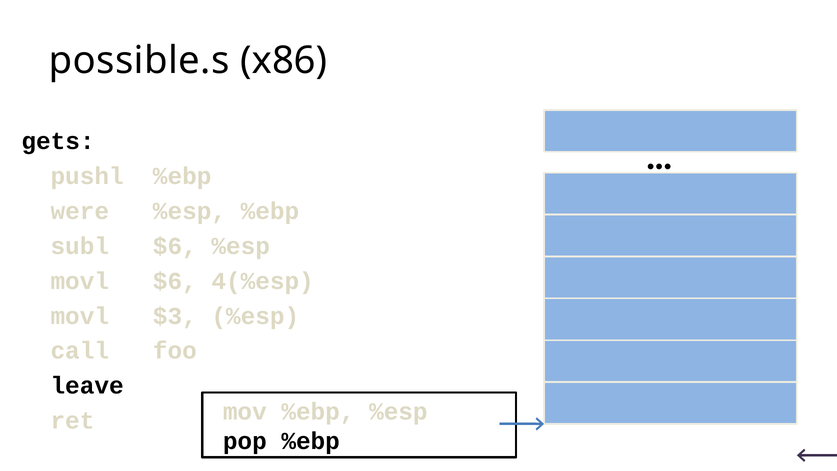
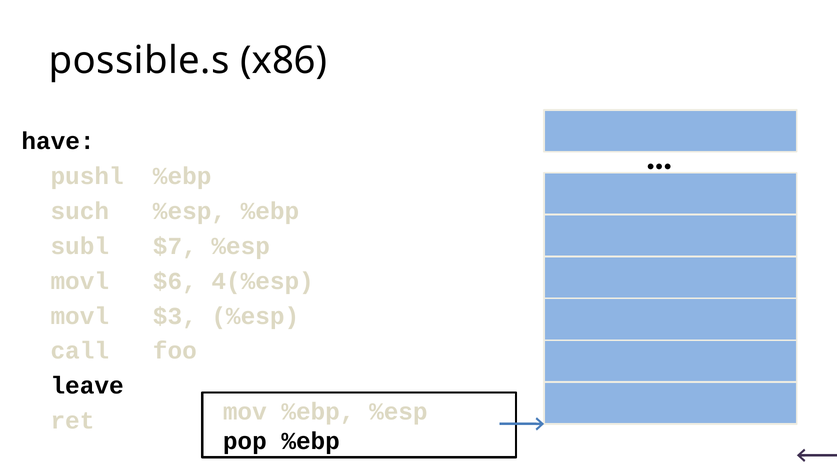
gets: gets -> have
were: were -> such
subl $6: $6 -> $7
